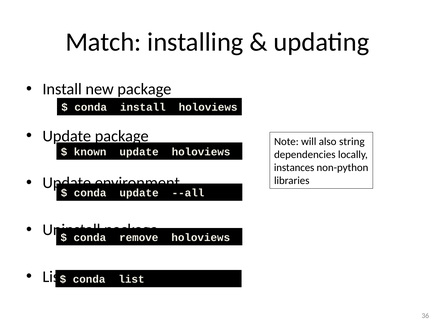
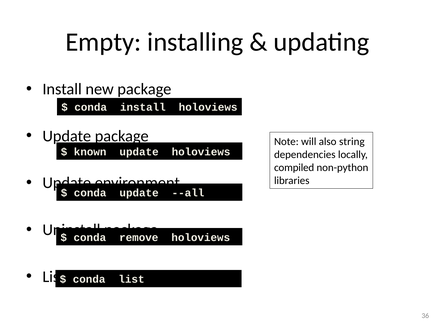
Match: Match -> Empty
instances: instances -> compiled
